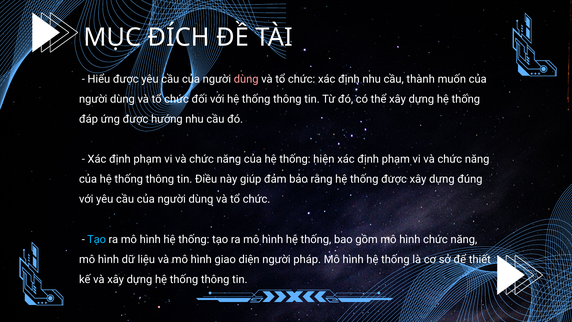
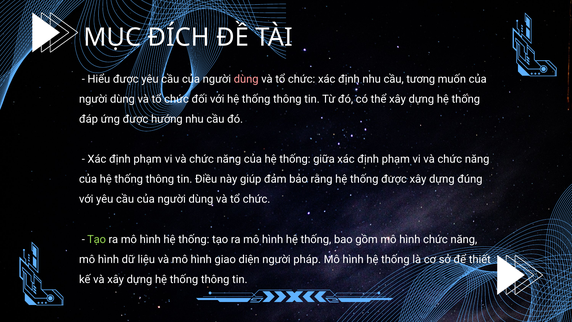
thành: thành -> tương
hiện: hiện -> giữa
Tạo at (97, 239) colour: light blue -> light green
